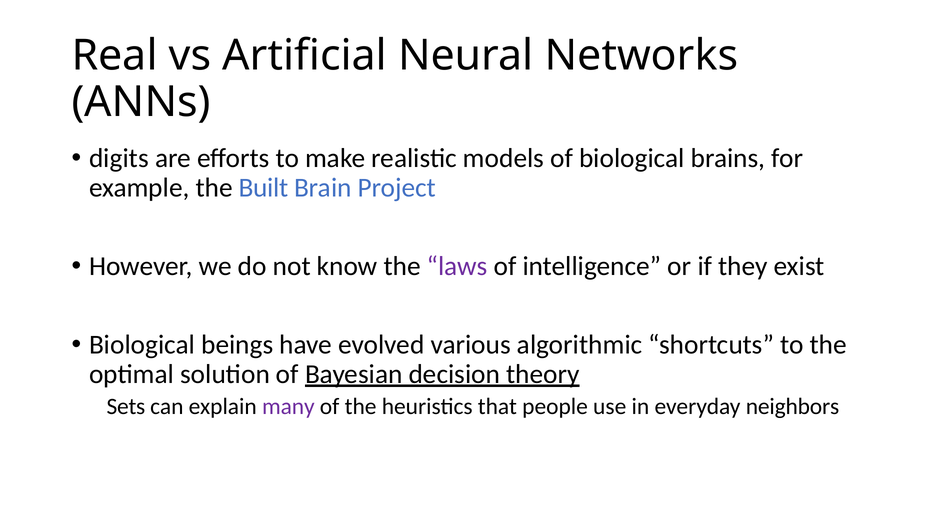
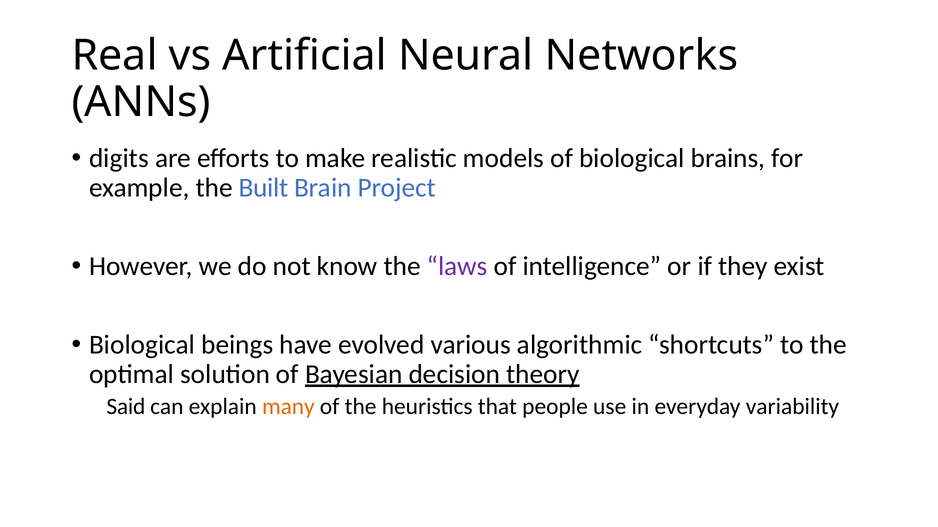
Sets: Sets -> Said
many colour: purple -> orange
neighbors: neighbors -> variability
